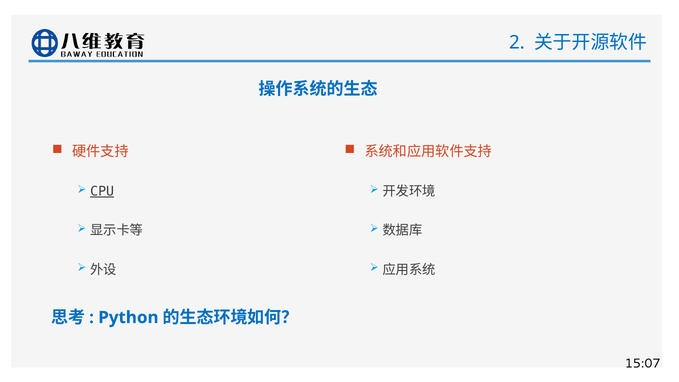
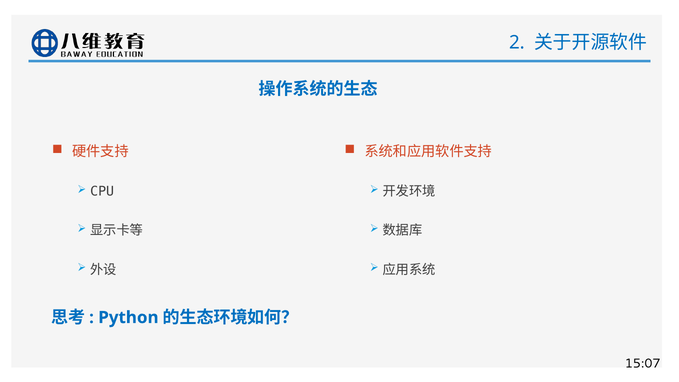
CPU underline: present -> none
